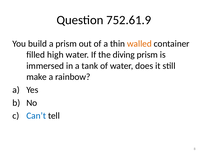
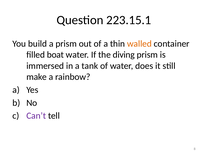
752.61.9: 752.61.9 -> 223.15.1
high: high -> boat
Can’t colour: blue -> purple
